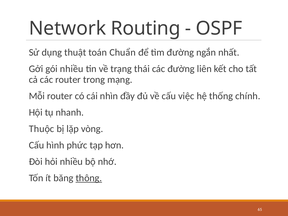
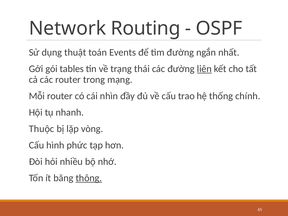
Chuẩn: Chuẩn -> Events
gói nhiều: nhiều -> tables
liên underline: none -> present
việc: việc -> trao
